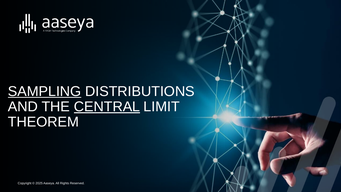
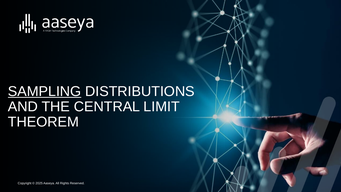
CENTRAL underline: present -> none
